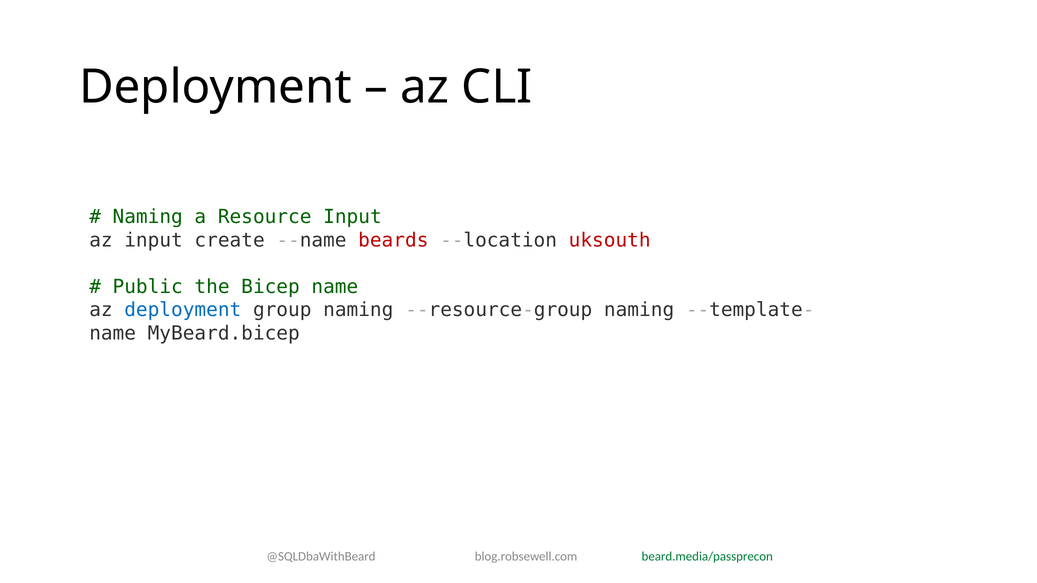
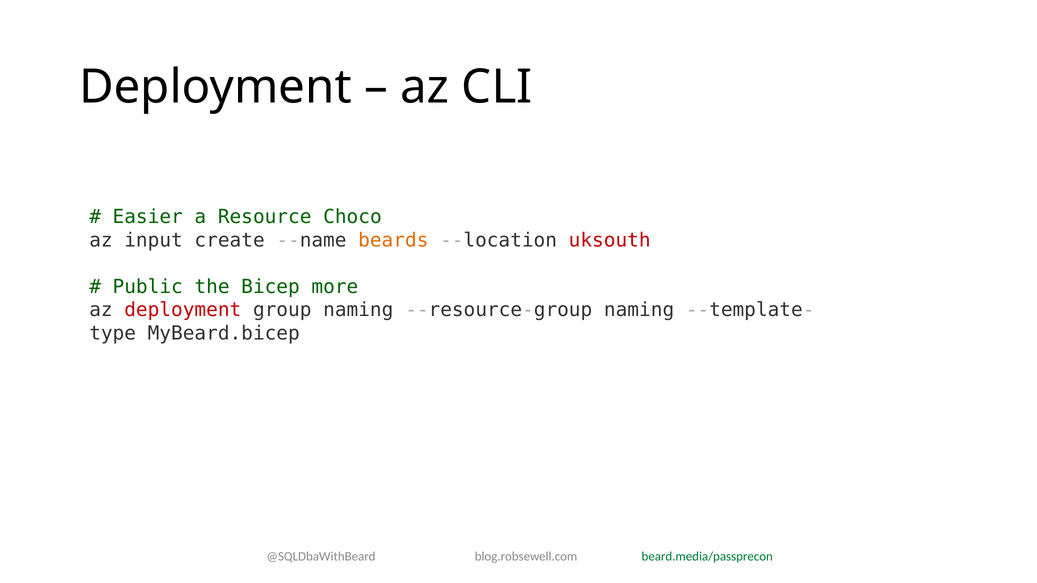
Naming at (148, 217): Naming -> Easier
Resource Input: Input -> Choco
beards colour: red -> orange
Bicep name: name -> more
deployment at (183, 310) colour: blue -> red
name at (113, 334): name -> type
